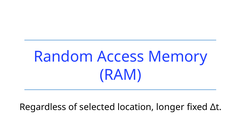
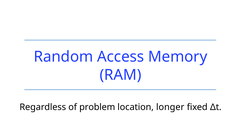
selected: selected -> problem
